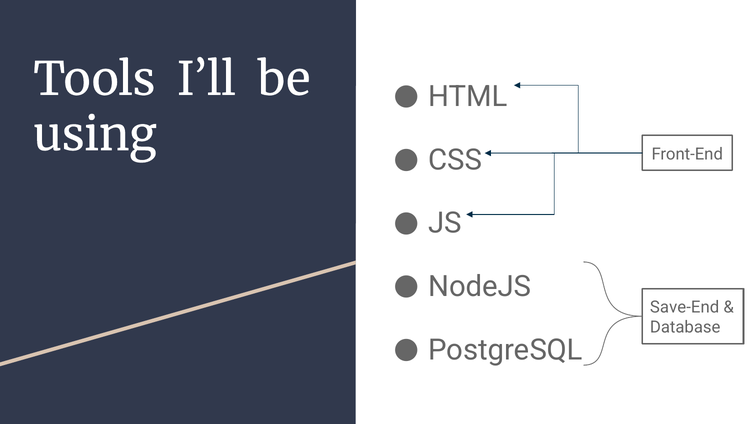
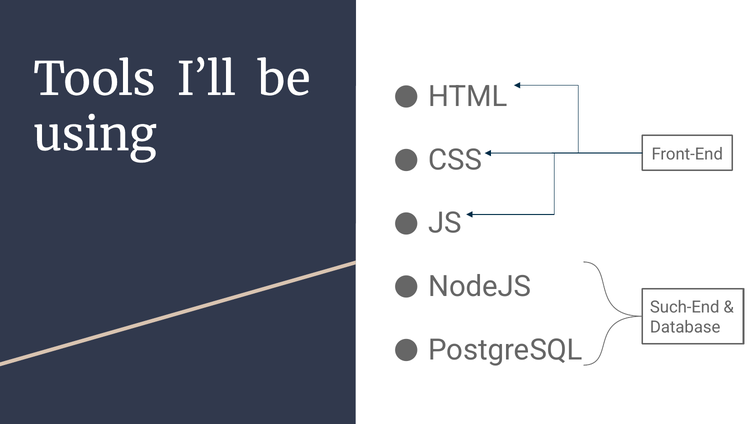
Save-End: Save-End -> Such-End
